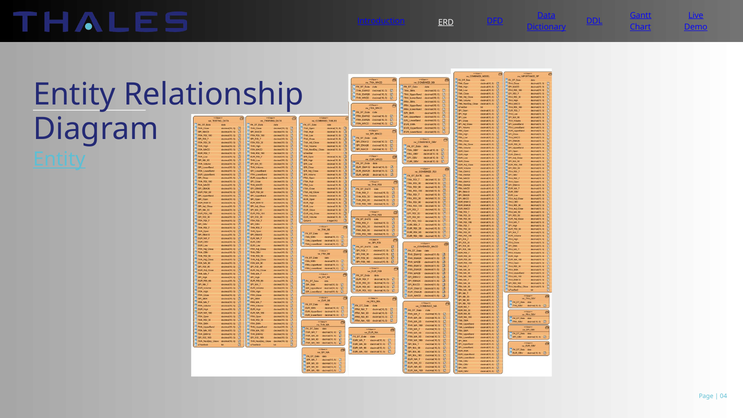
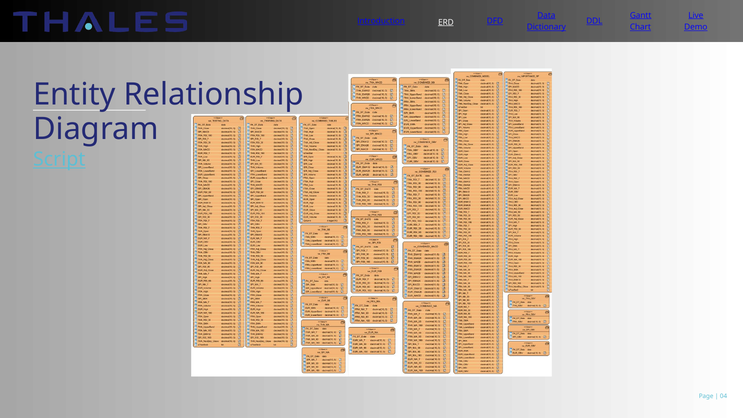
Entity at (59, 159): Entity -> Script
